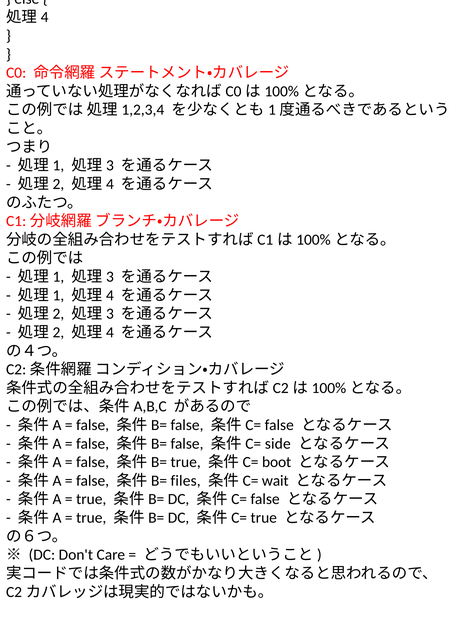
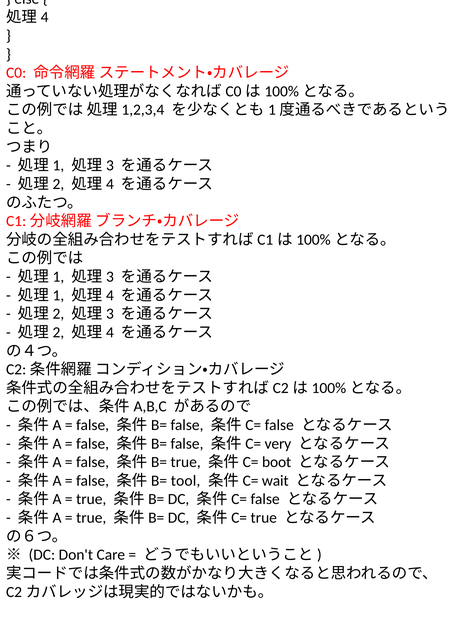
side: side -> very
files: files -> tool
